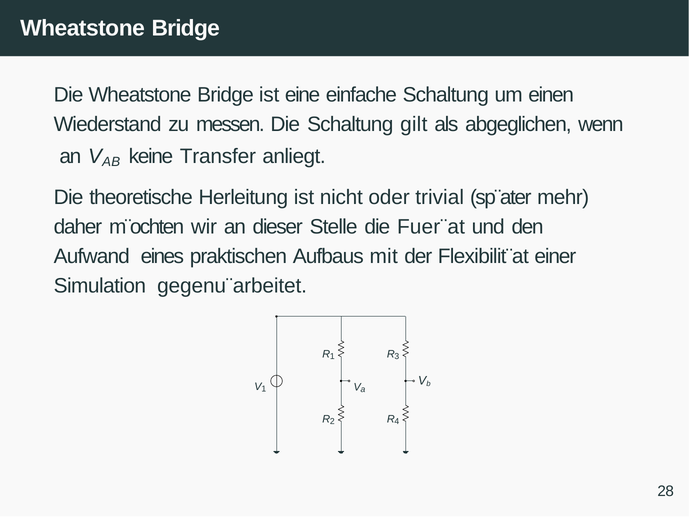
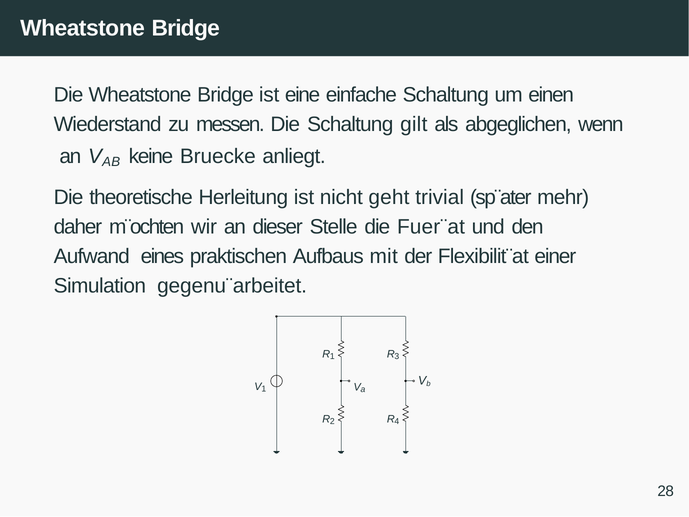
Transfer: Transfer -> Bruecke
oder: oder -> geht
